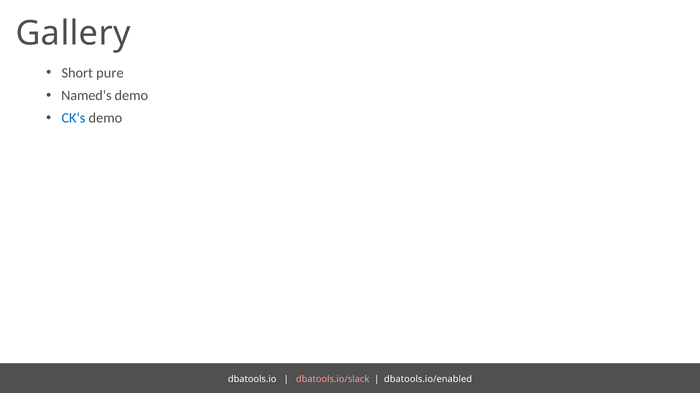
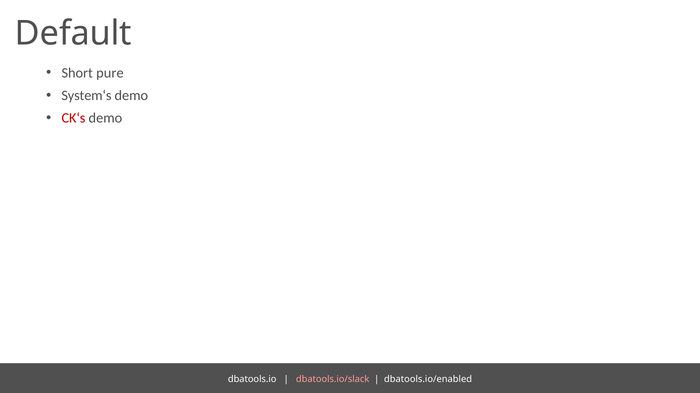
Gallery: Gallery -> Default
Named‘s: Named‘s -> System‘s
CK‘s colour: blue -> red
